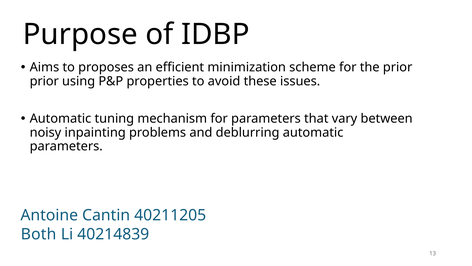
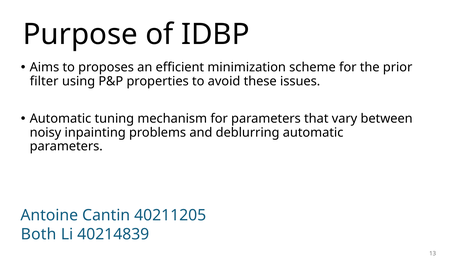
prior at (44, 81): prior -> filter
